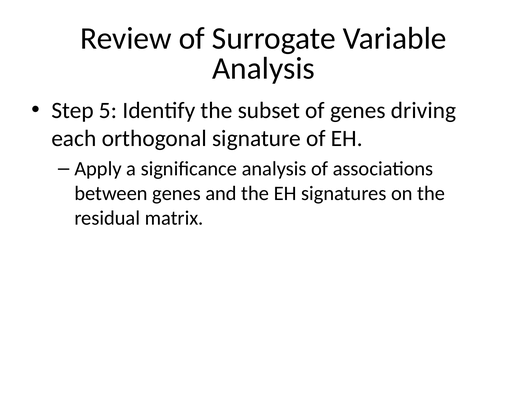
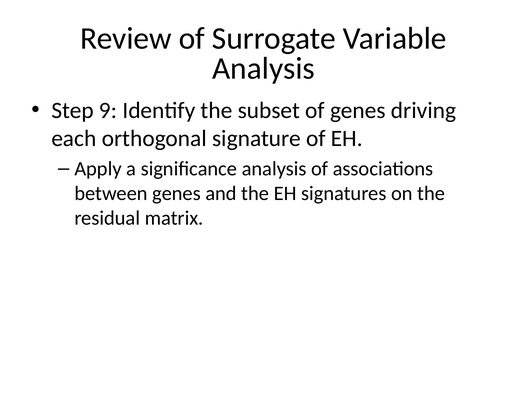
5: 5 -> 9
